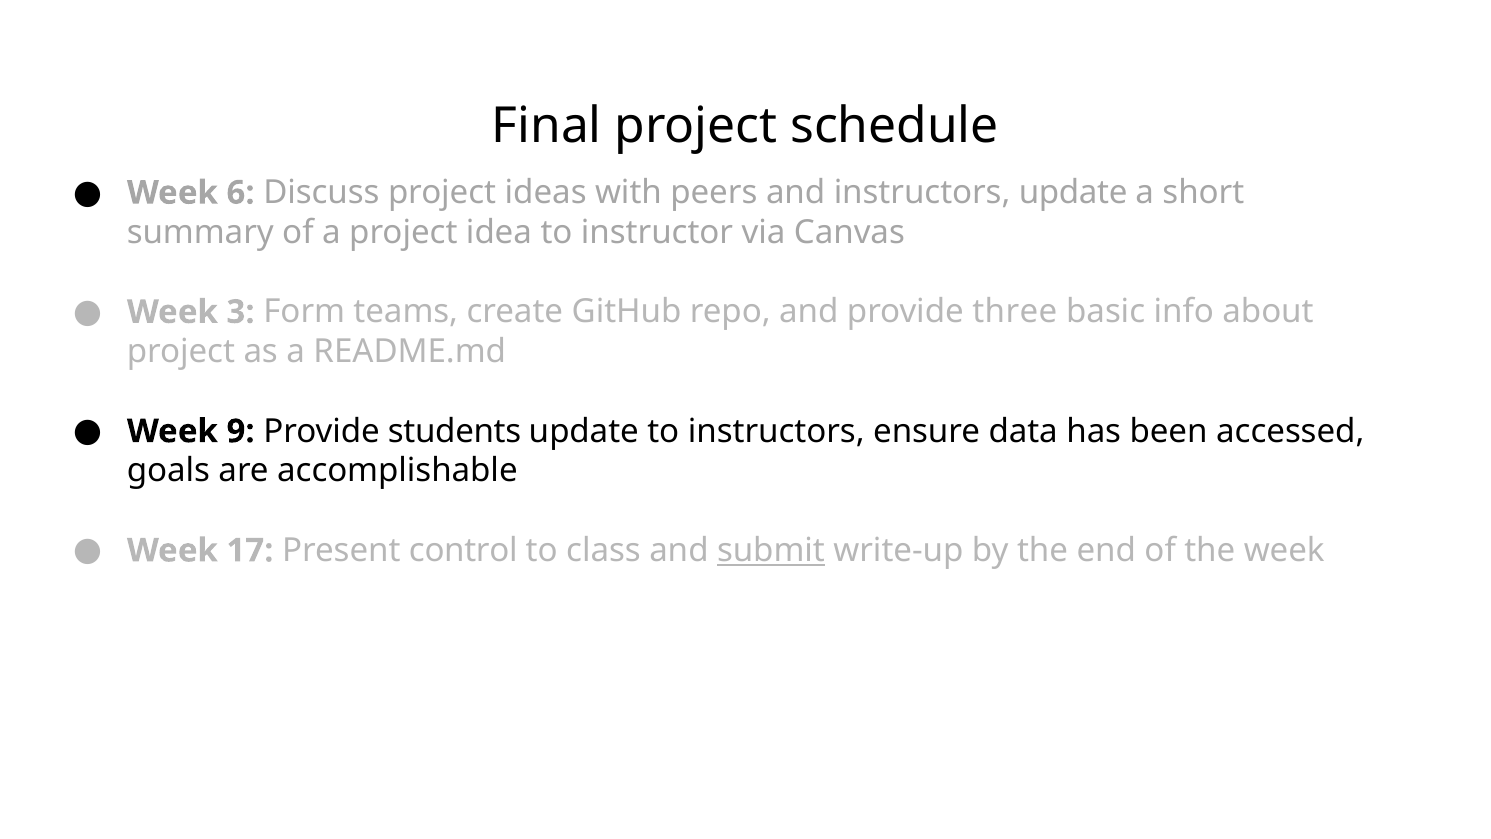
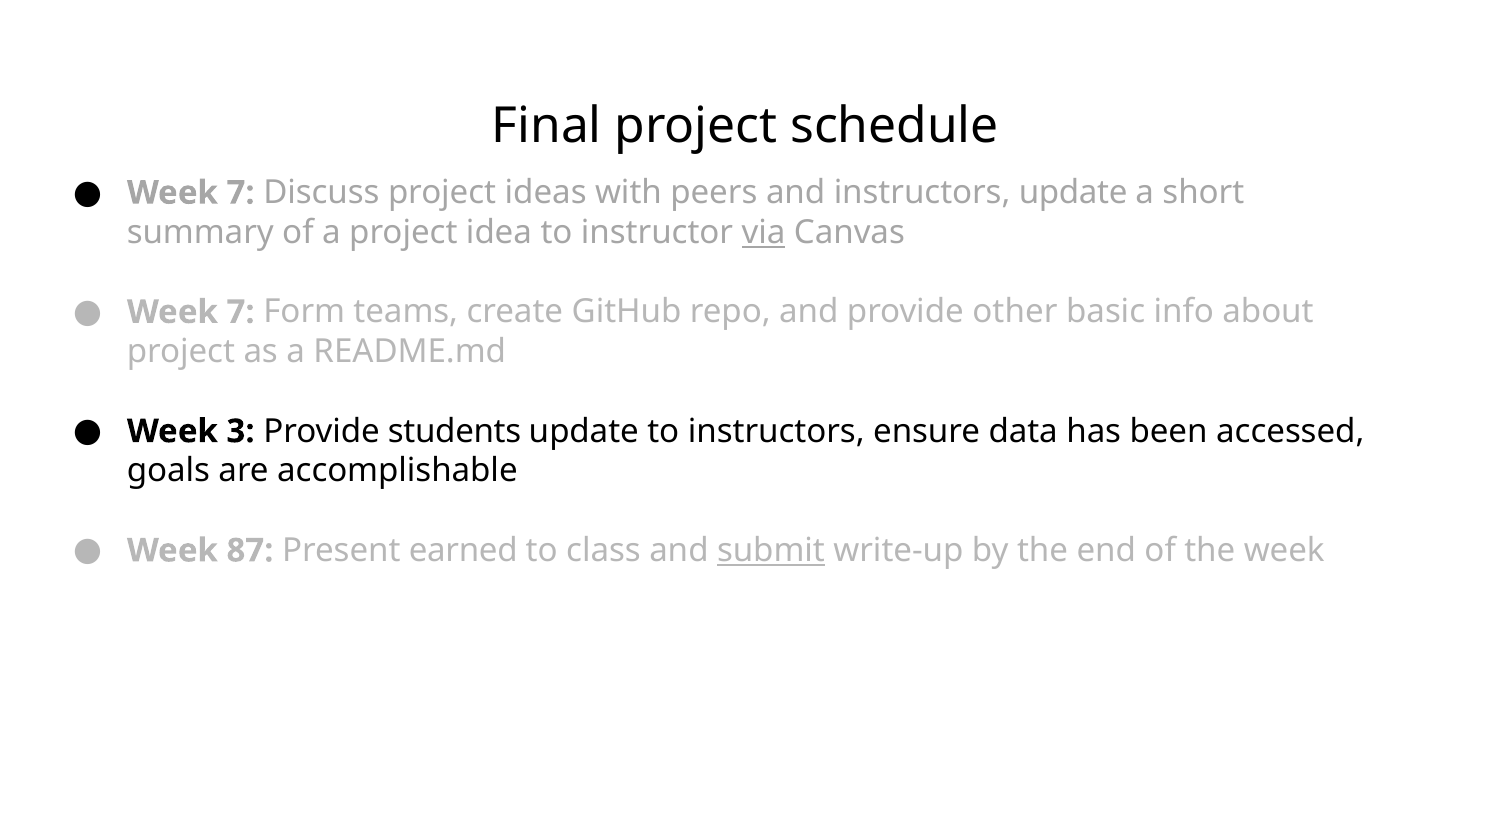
6 at (241, 193): 6 -> 7
via underline: none -> present
3 at (241, 312): 3 -> 7
three: three -> other
9: 9 -> 3
17: 17 -> 87
control: control -> earned
